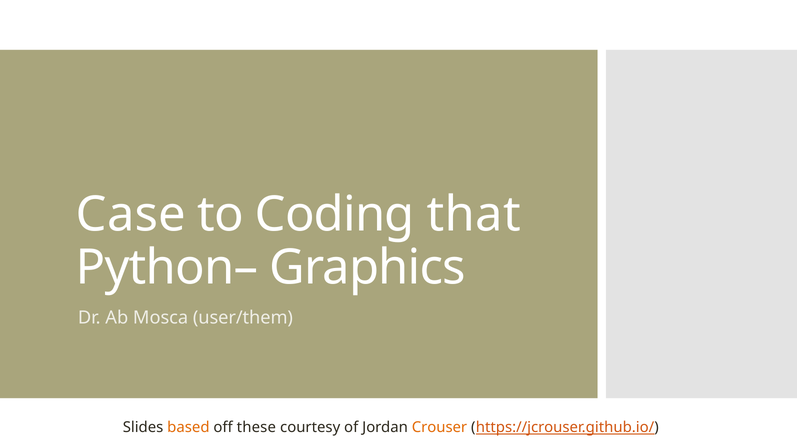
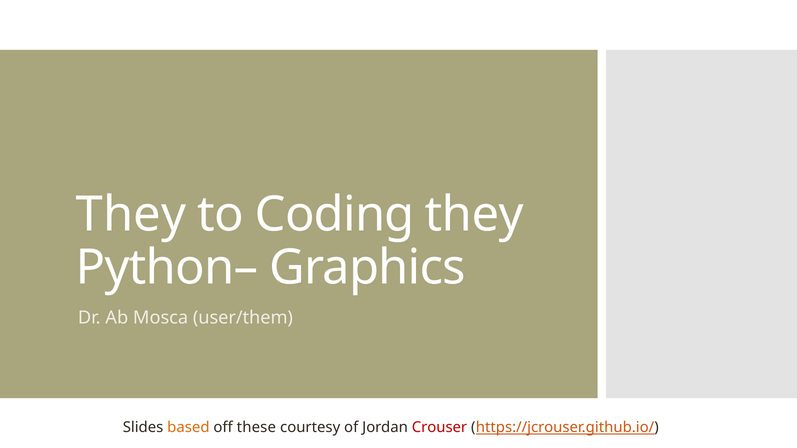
Case at (131, 215): Case -> They
Coding that: that -> they
Crouser colour: orange -> red
